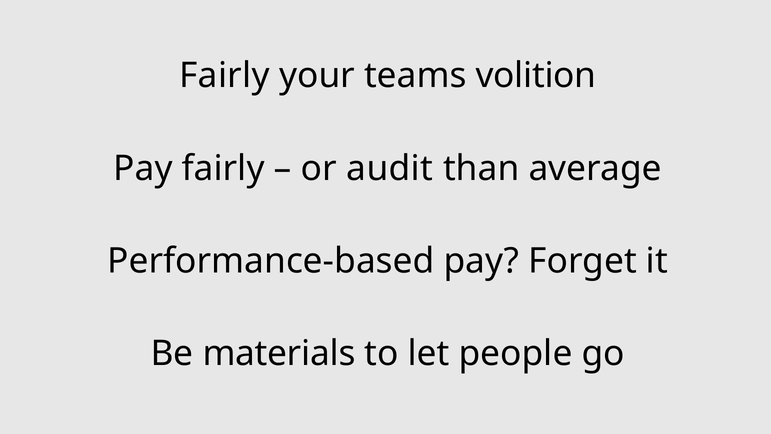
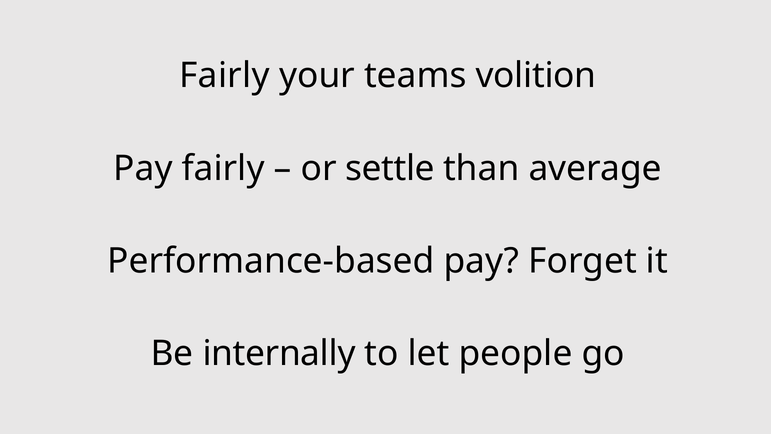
audit: audit -> settle
materials: materials -> internally
